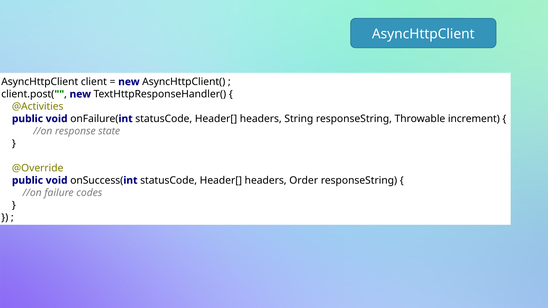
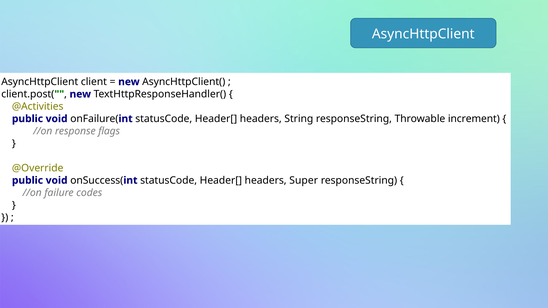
state: state -> flags
Order: Order -> Super
